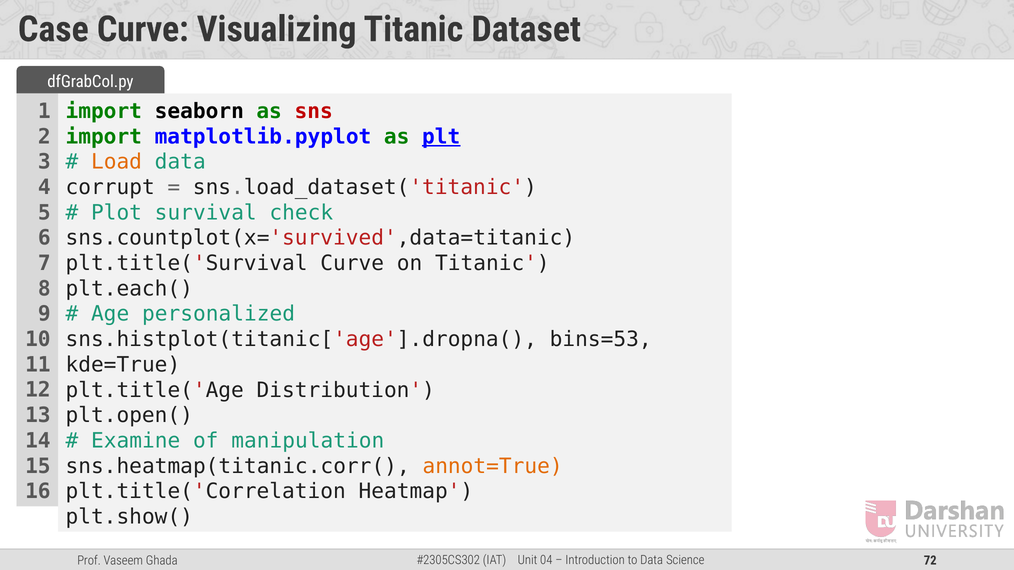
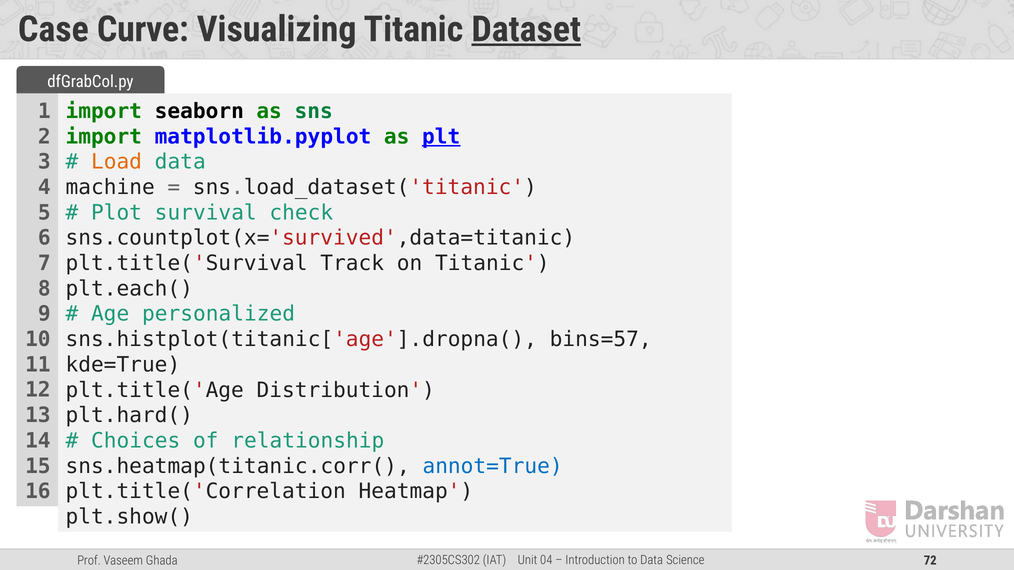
Dataset underline: none -> present
sns colour: red -> green
corrupt: corrupt -> machine
plt.title('Survival Curve: Curve -> Track
bins=53: bins=53 -> bins=57
plt.open(: plt.open( -> plt.hard(
Examine: Examine -> Choices
manipulation: manipulation -> relationship
annot=True colour: orange -> blue
